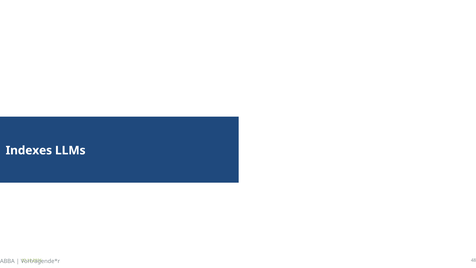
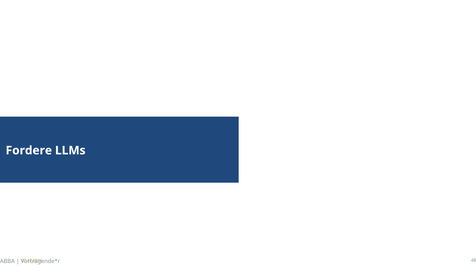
Indexes: Indexes -> Fordere
